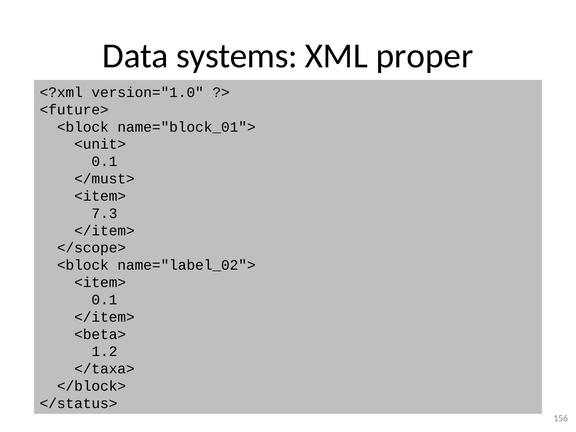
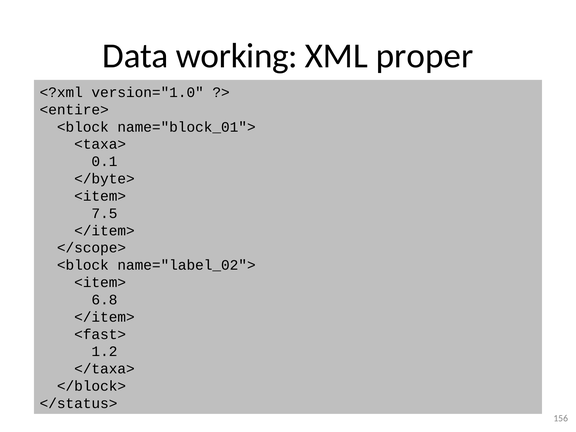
systems: systems -> working
<future>: <future> -> <entire>
<unit>: <unit> -> <taxa>
</must>: </must> -> </byte>
7.3: 7.3 -> 7.5
0.1 at (104, 300): 0.1 -> 6.8
<beta>: <beta> -> <fast>
